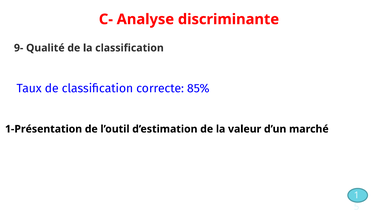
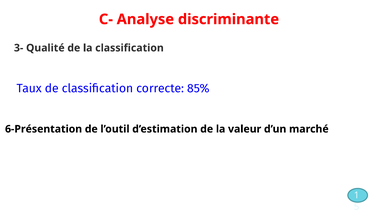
9-: 9- -> 3-
1-Présentation: 1-Présentation -> 6-Présentation
